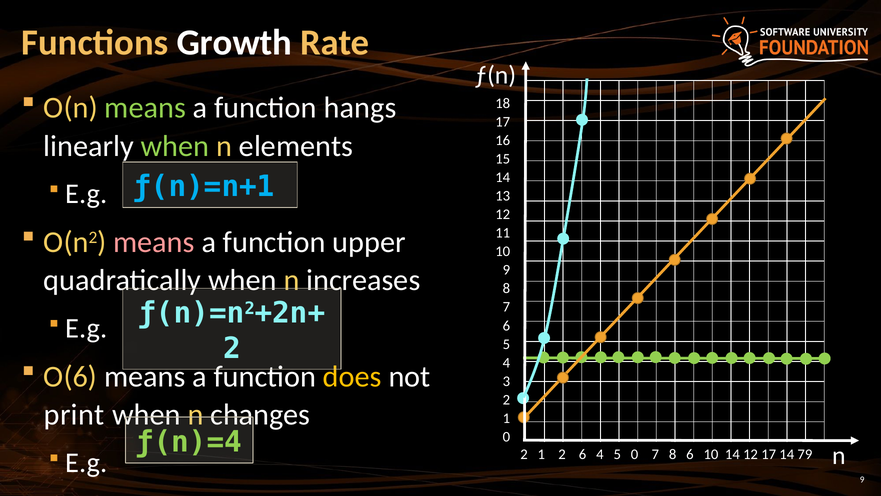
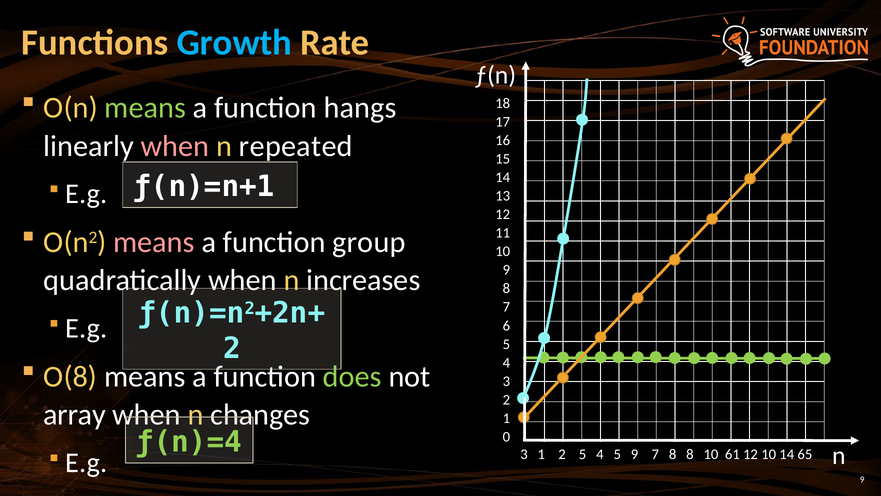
Growth colour: white -> light blue
when at (175, 146) colour: light green -> pink
elements: elements -> repeated
ƒ(n)=n+1 colour: light blue -> white
upper: upper -> group
O(6: O(6 -> O(8
does colour: yellow -> light green
print: print -> array
ƒ(n)=4 2: 2 -> 3
2 6: 6 -> 5
5 0: 0 -> 9
8 6: 6 -> 8
10 14: 14 -> 61
12 17: 17 -> 10
79: 79 -> 65
